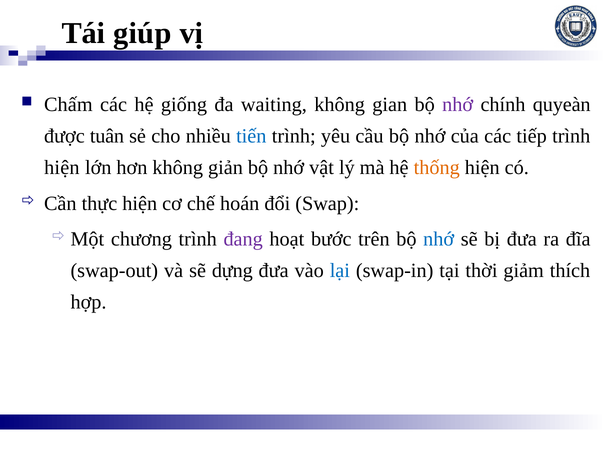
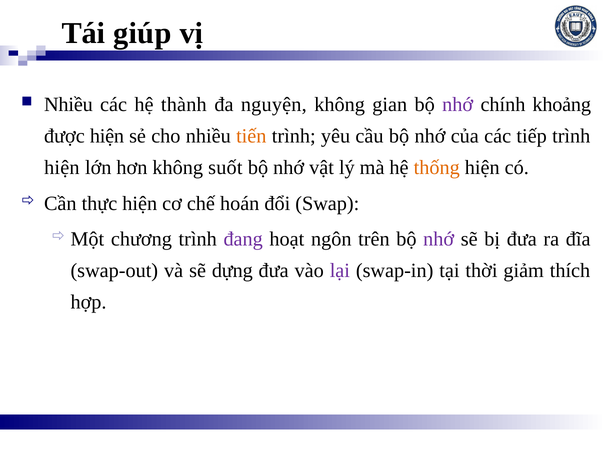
Chấm at (68, 105): Chấm -> Nhiều
giống: giống -> thành
waiting: waiting -> nguyện
quyeàn: quyeàn -> khoảng
được tuân: tuân -> hiện
tiến colour: blue -> orange
giản: giản -> suốt
bước: bước -> ngôn
nhớ at (439, 239) colour: blue -> purple
lại colour: blue -> purple
